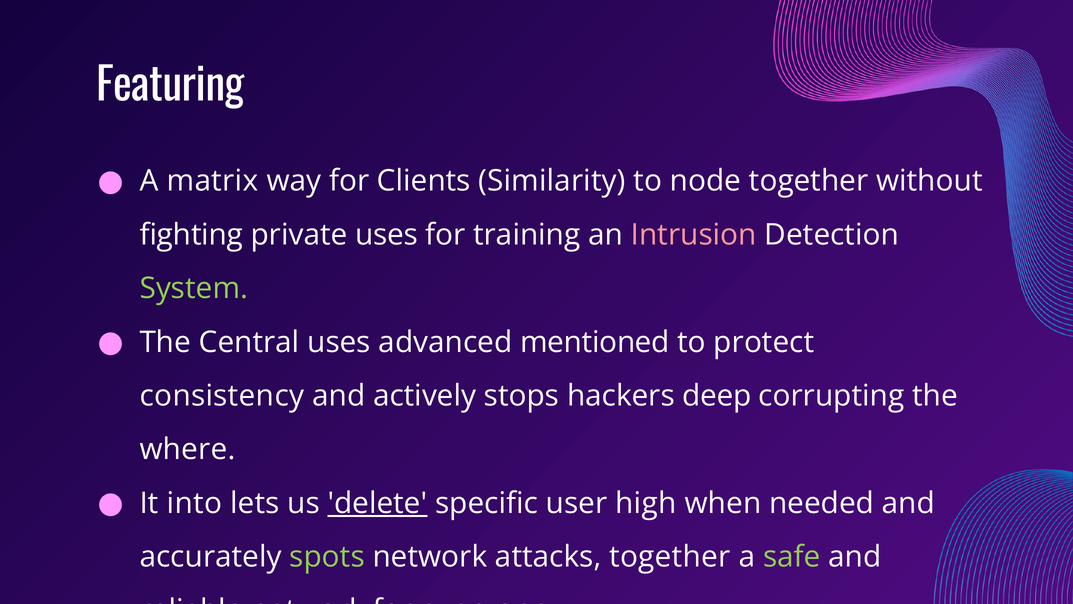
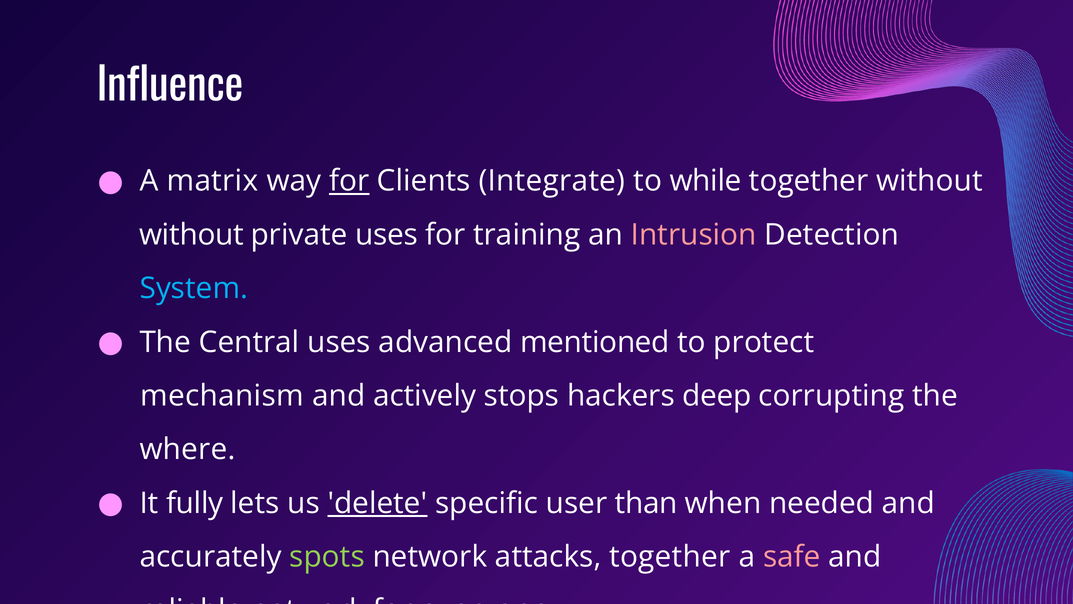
Featuring: Featuring -> Influence
for at (349, 181) underline: none -> present
Similarity: Similarity -> Integrate
node: node -> while
fighting at (191, 235): fighting -> without
System colour: light green -> light blue
consistency: consistency -> mechanism
into: into -> fully
high: high -> than
safe colour: light green -> pink
